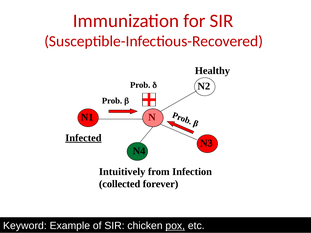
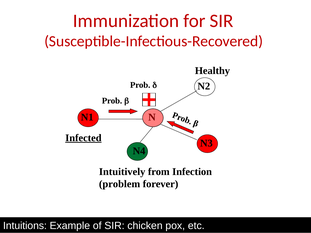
collected: collected -> problem
Keyword: Keyword -> Intuitions
pox underline: present -> none
